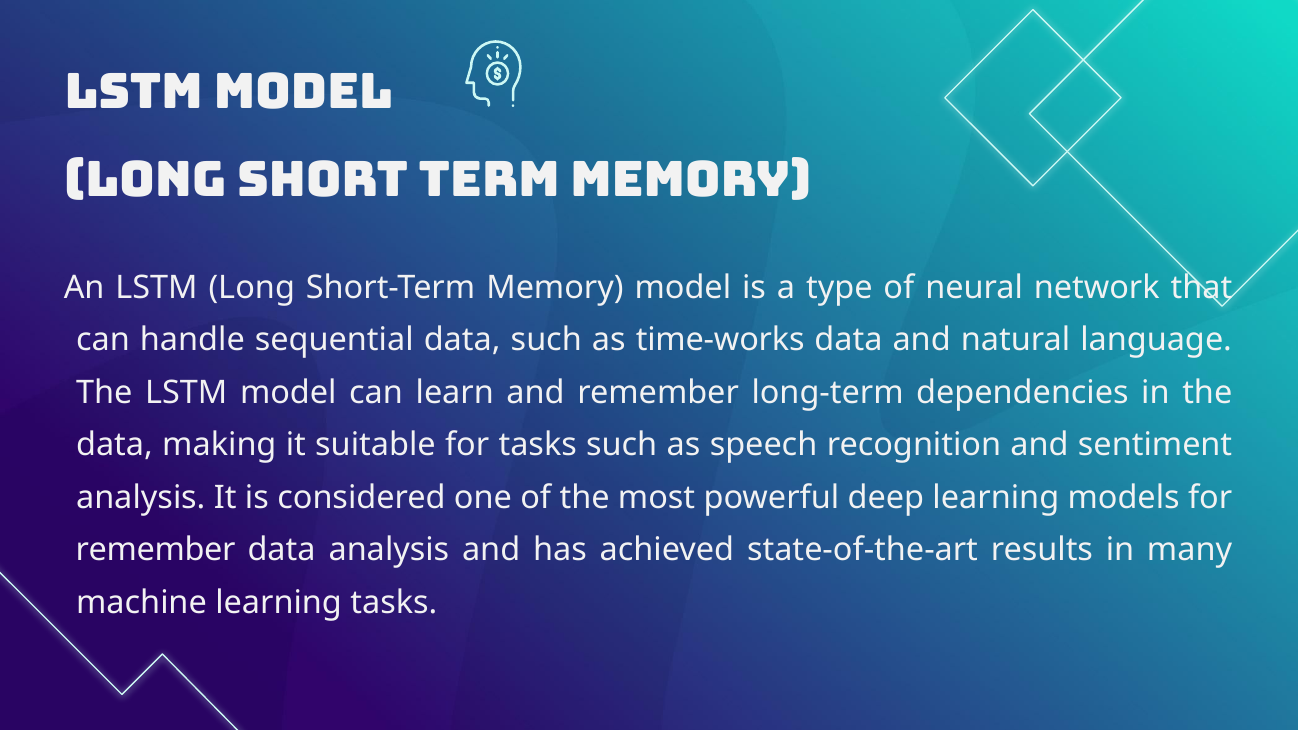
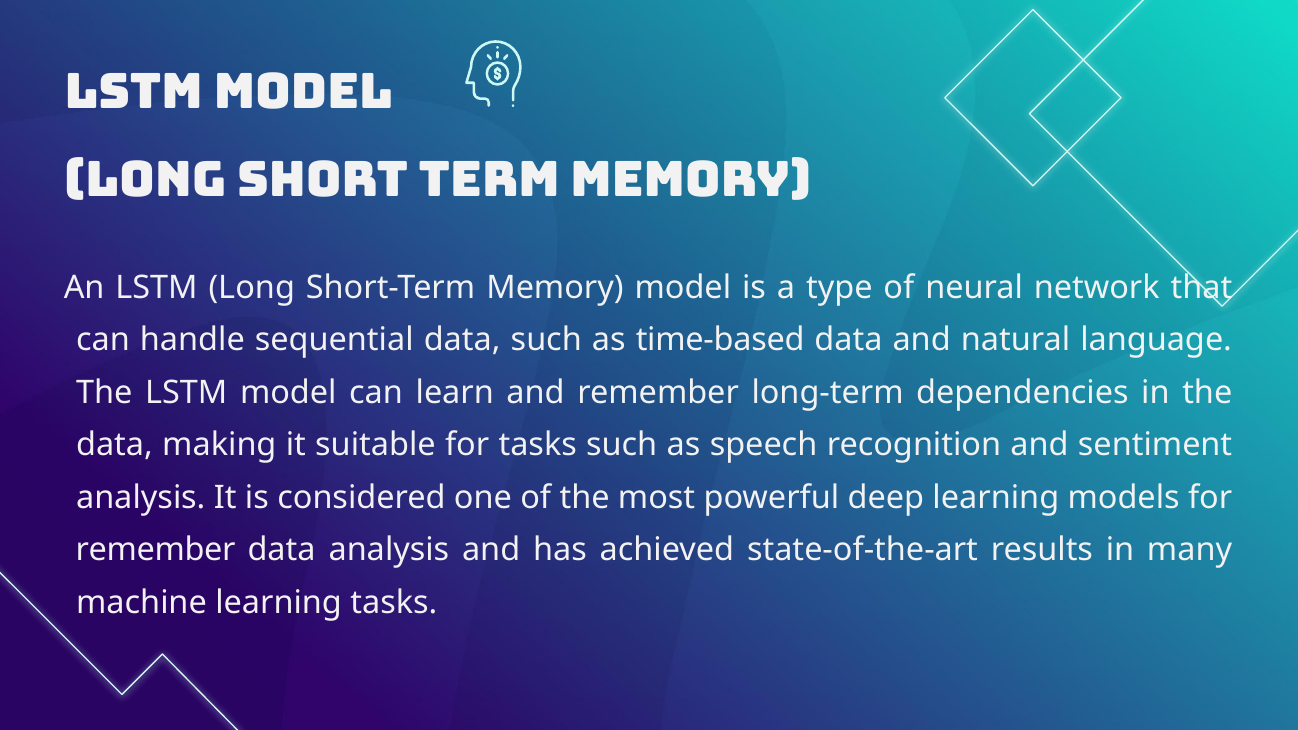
time-works: time-works -> time-based
